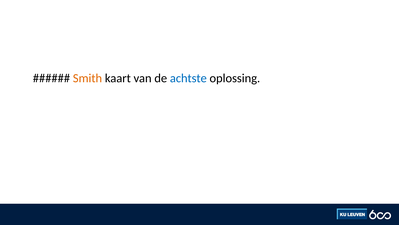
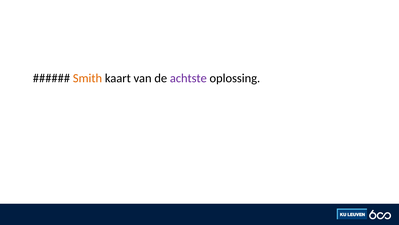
achtste colour: blue -> purple
